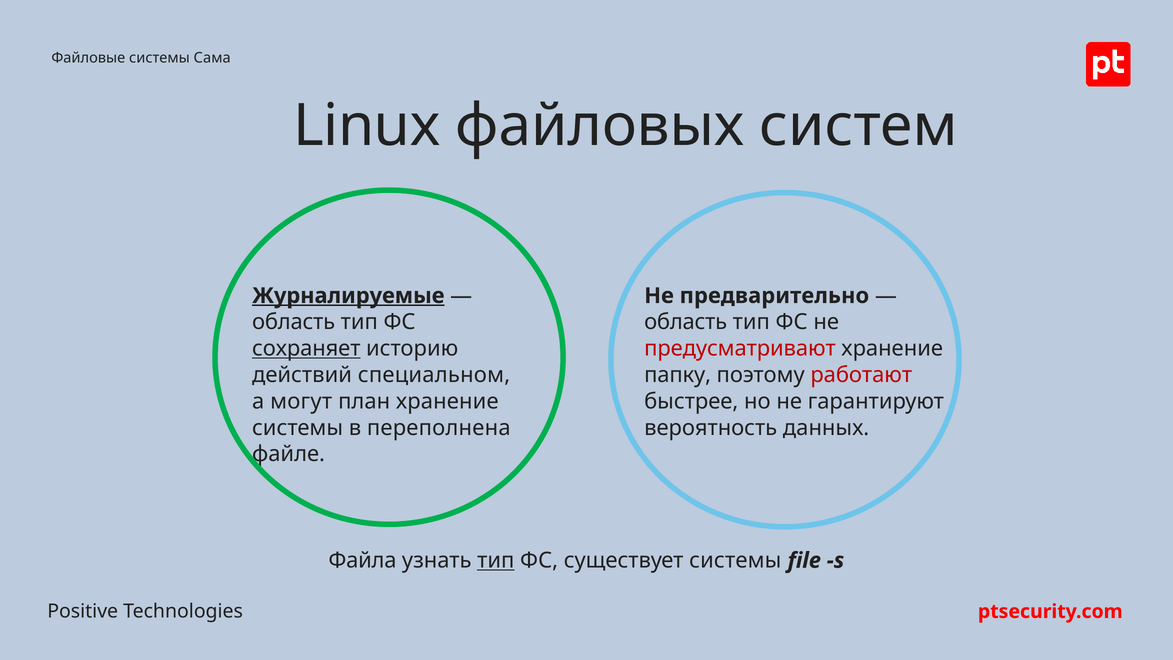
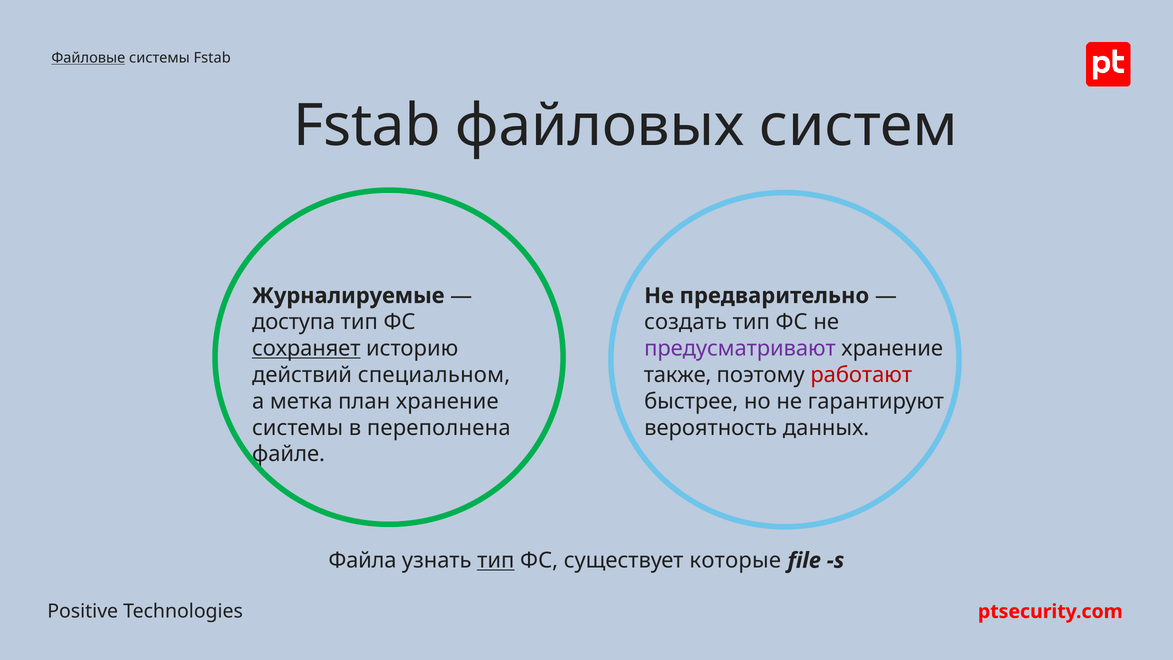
Файловые underline: none -> present
системы Сама: Сама -> Fstab
Linux at (367, 126): Linux -> Fstab
Журналируемые underline: present -> none
область at (294, 322): область -> доступа
область at (686, 322): область -> создать
предусматривают colour: red -> purple
папку: папку -> также
могут: могут -> метка
существует системы: системы -> которые
